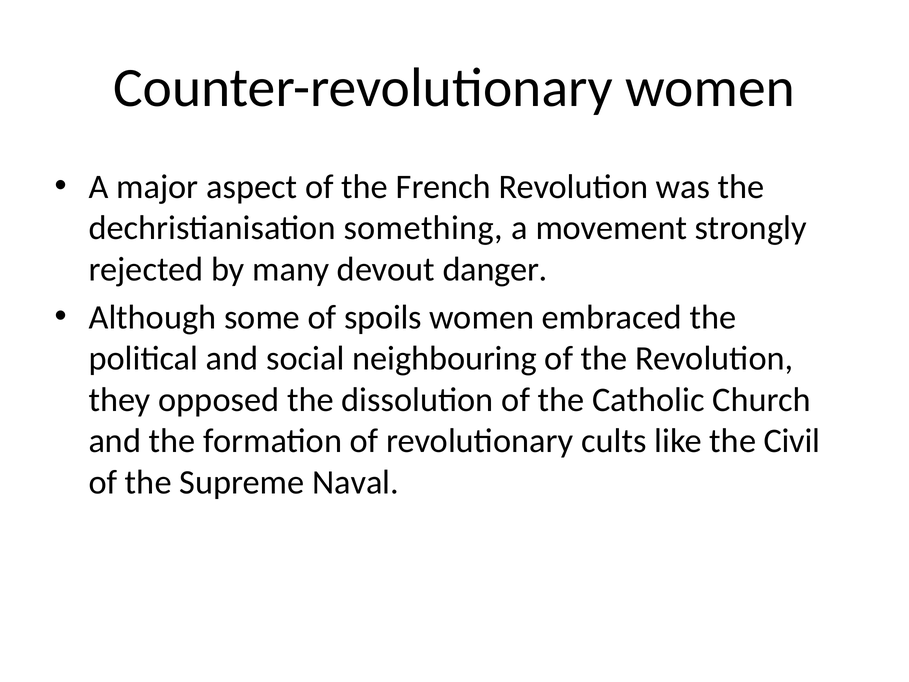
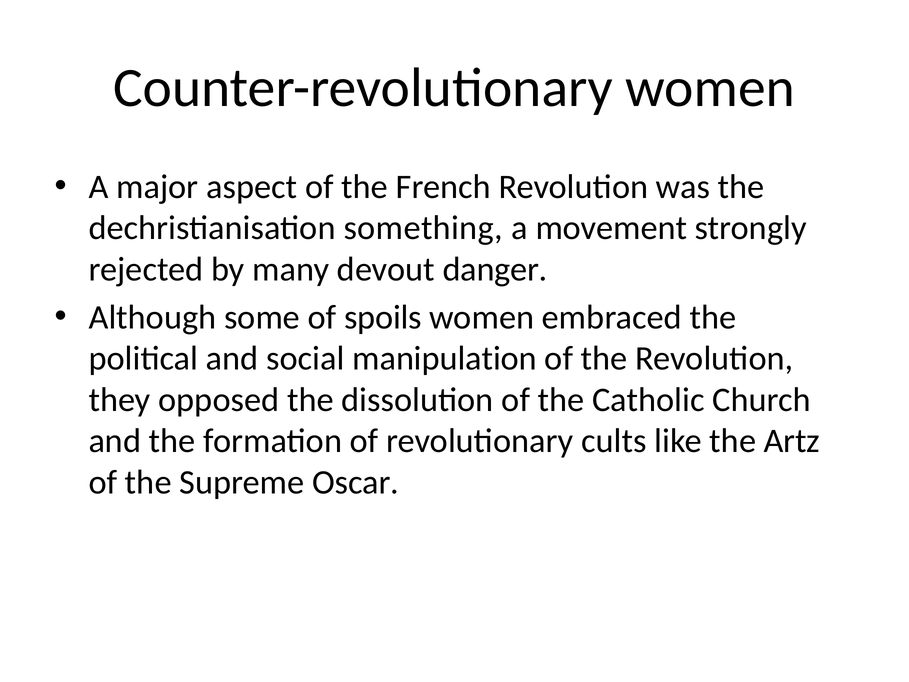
neighbouring: neighbouring -> manipulation
Civil: Civil -> Artz
Naval: Naval -> Oscar
